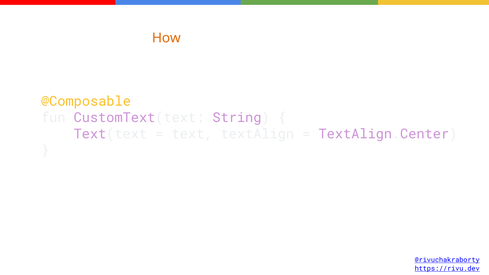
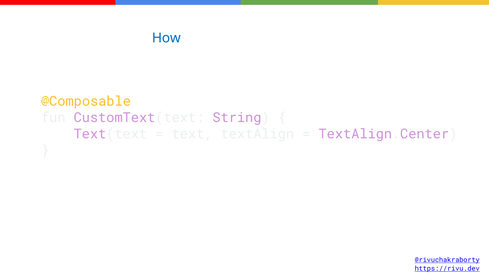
How colour: orange -> blue
